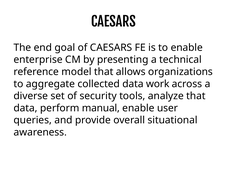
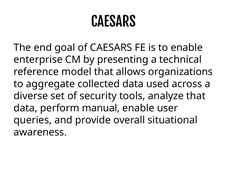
work: work -> used
